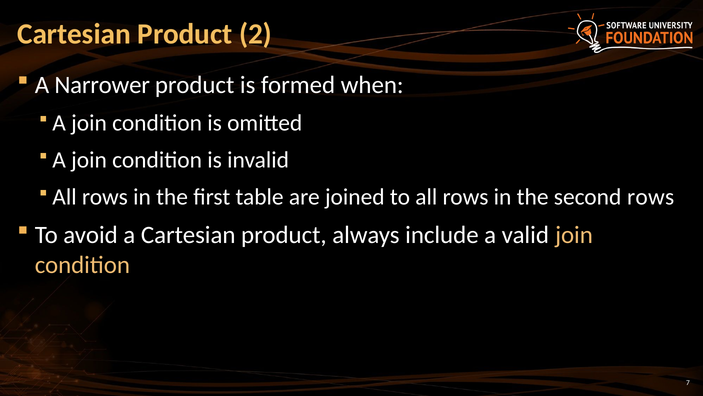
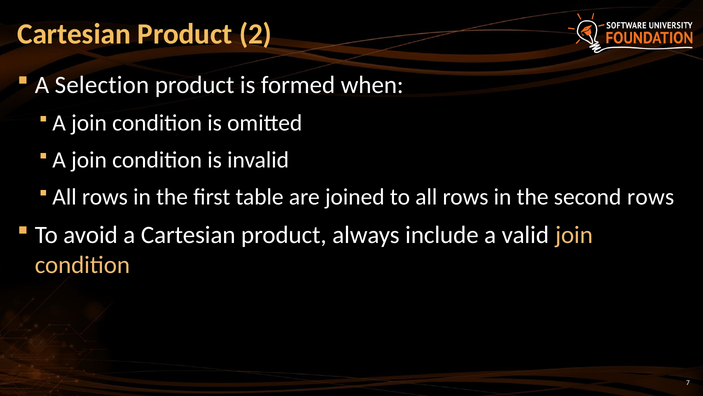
Narrower: Narrower -> Selection
